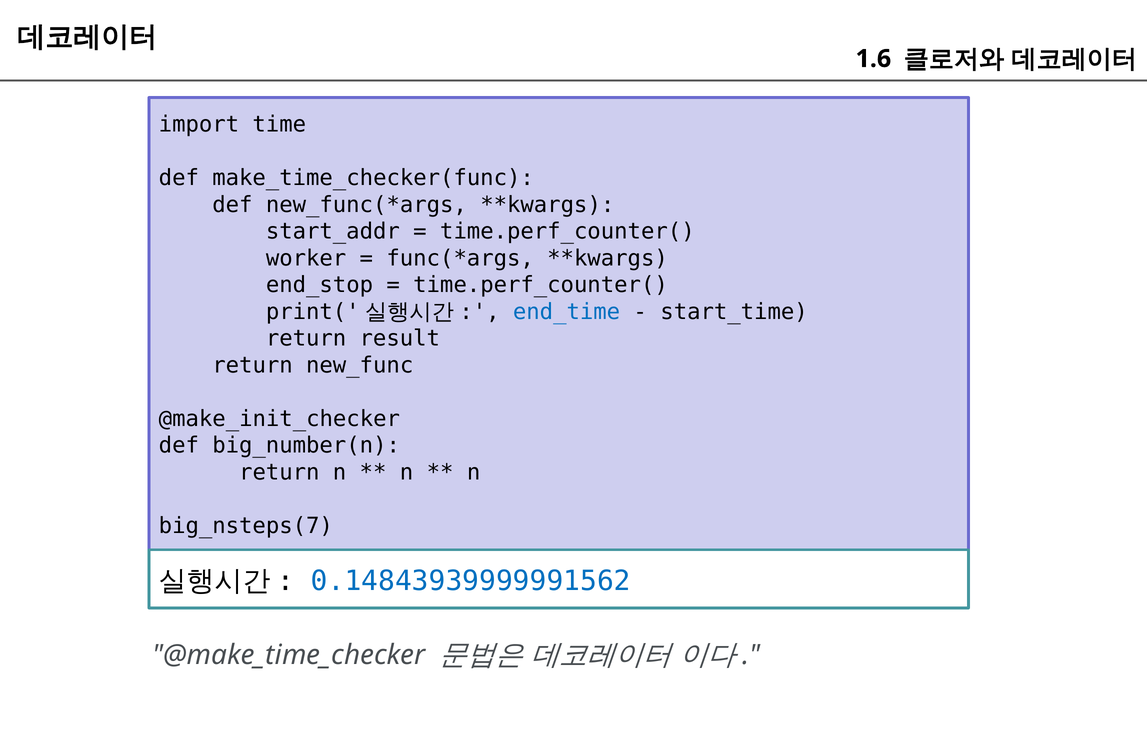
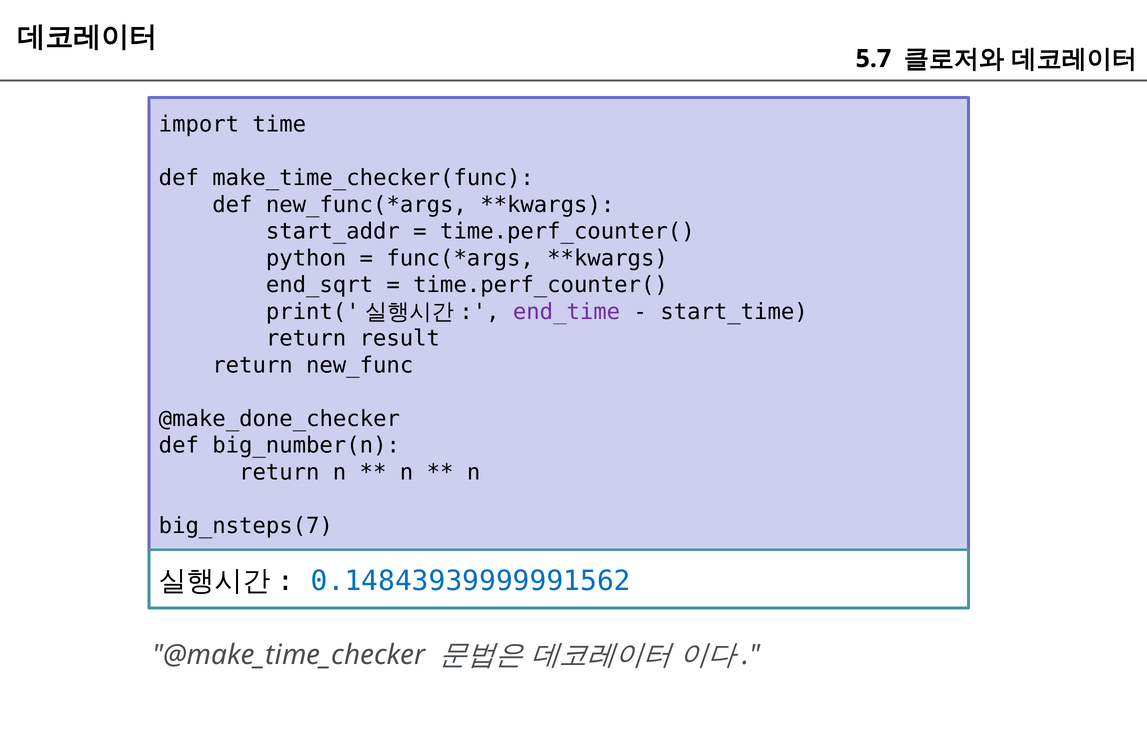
1.6: 1.6 -> 5.7
worker: worker -> python
end_stop: end_stop -> end_sqrt
end_time colour: blue -> purple
@make_init_checker: @make_init_checker -> @make_done_checker
